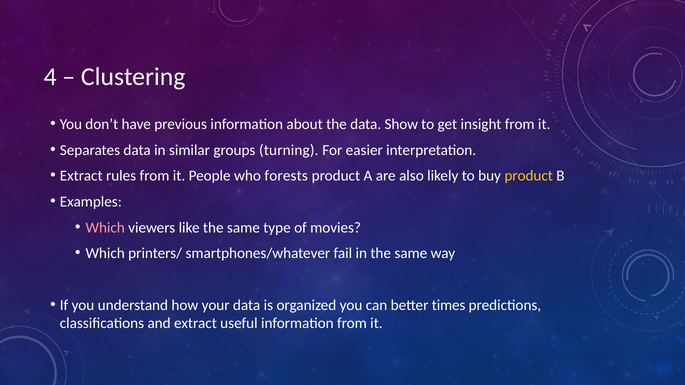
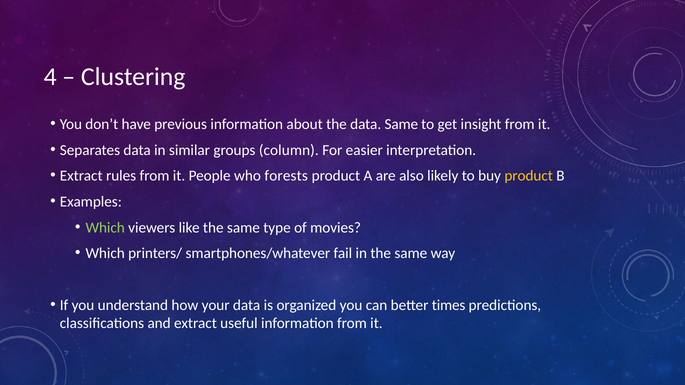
data Show: Show -> Same
turning: turning -> column
Which at (105, 228) colour: pink -> light green
